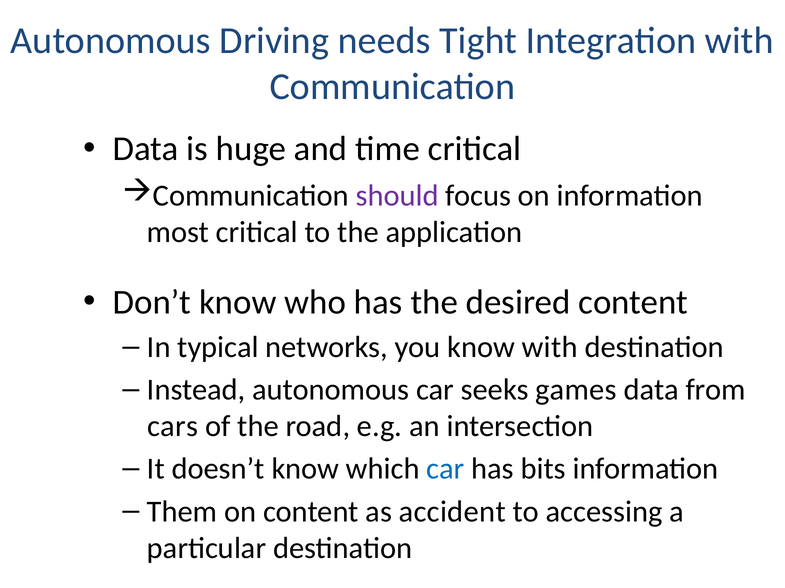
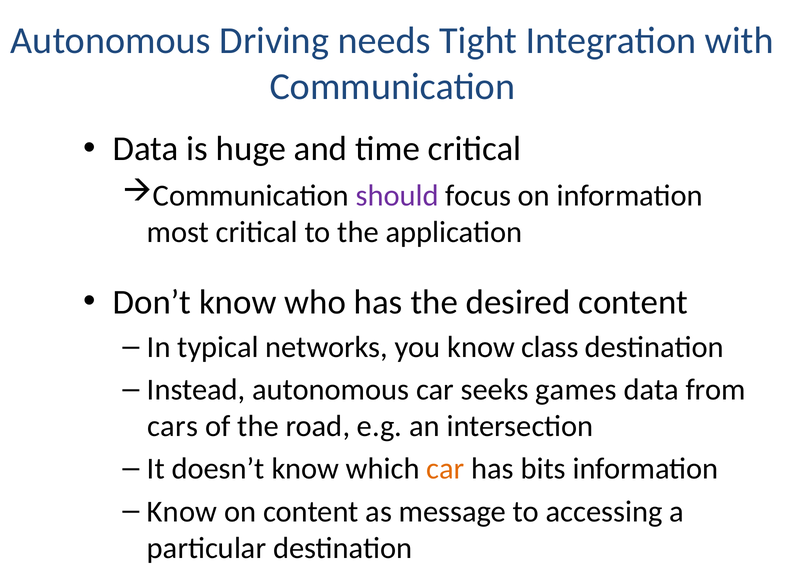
know with: with -> class
car at (445, 469) colour: blue -> orange
Them at (182, 512): Them -> Know
accident: accident -> message
